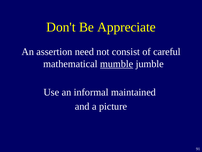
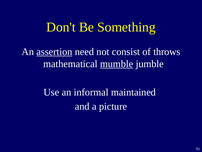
Appreciate: Appreciate -> Something
assertion underline: none -> present
careful: careful -> throws
